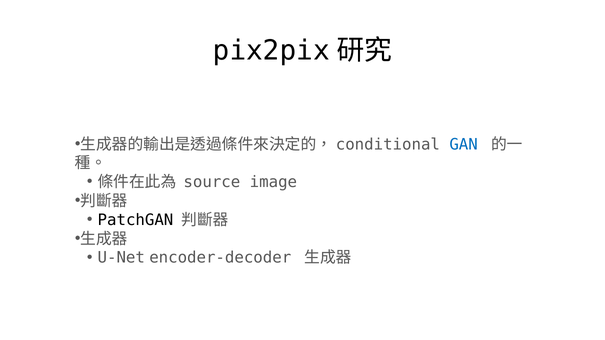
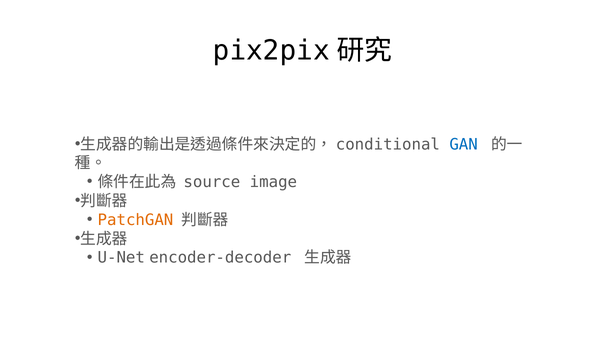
PatchGAN colour: black -> orange
